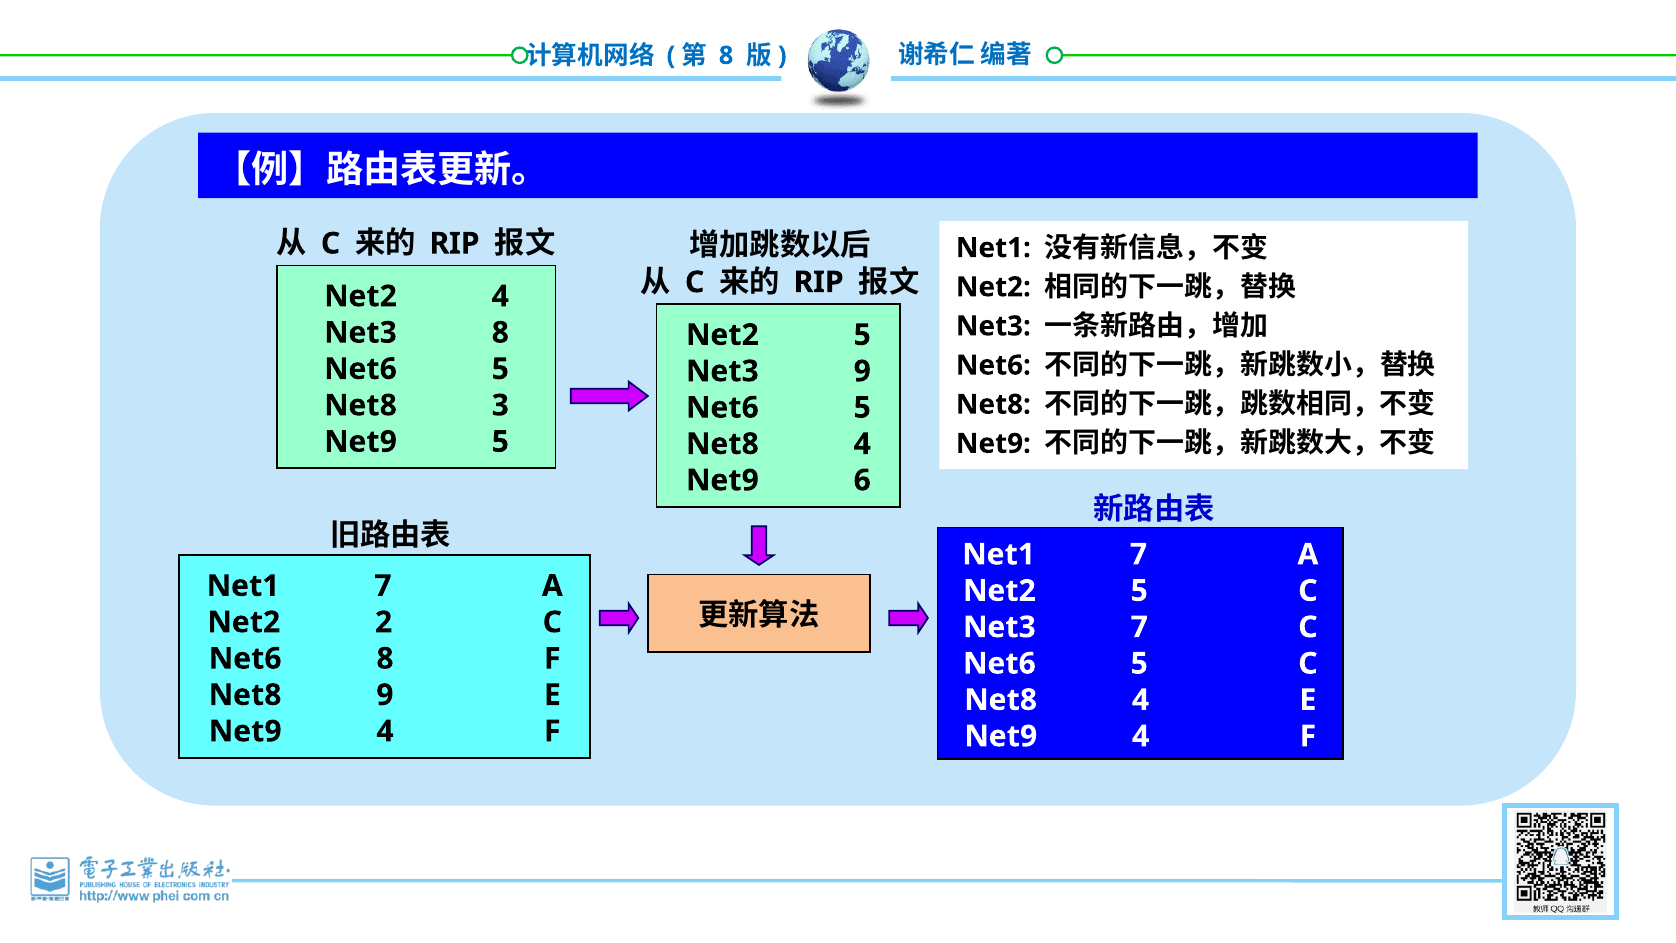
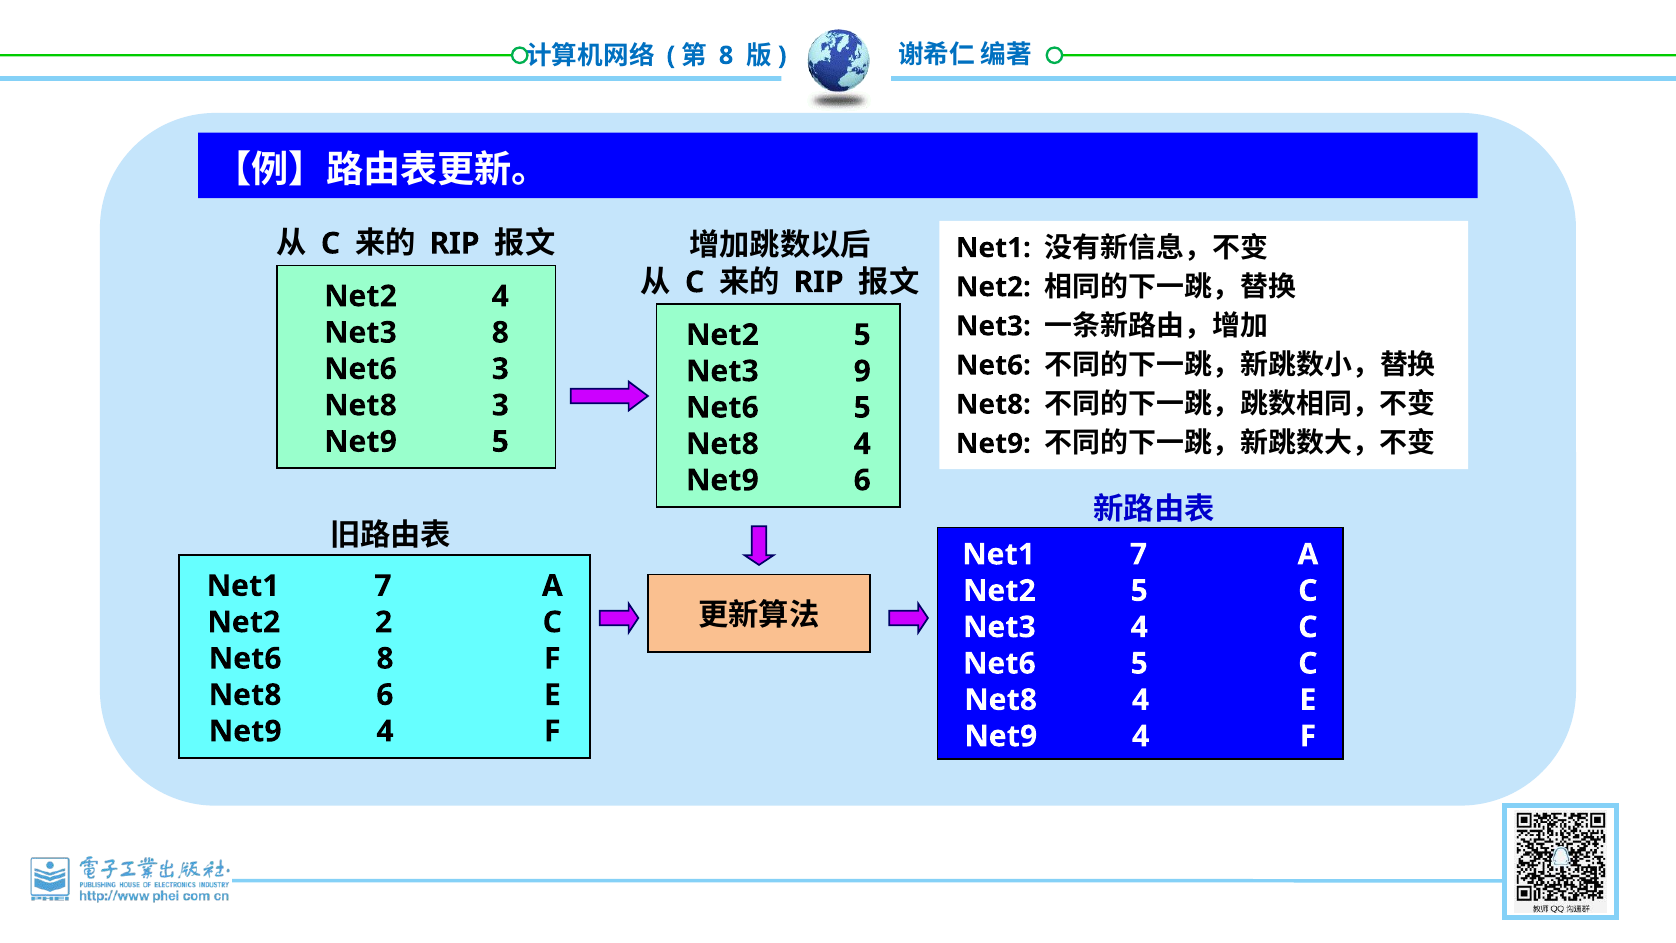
5 at (500, 369): 5 -> 3
Net3 7: 7 -> 4
Net8 9: 9 -> 6
